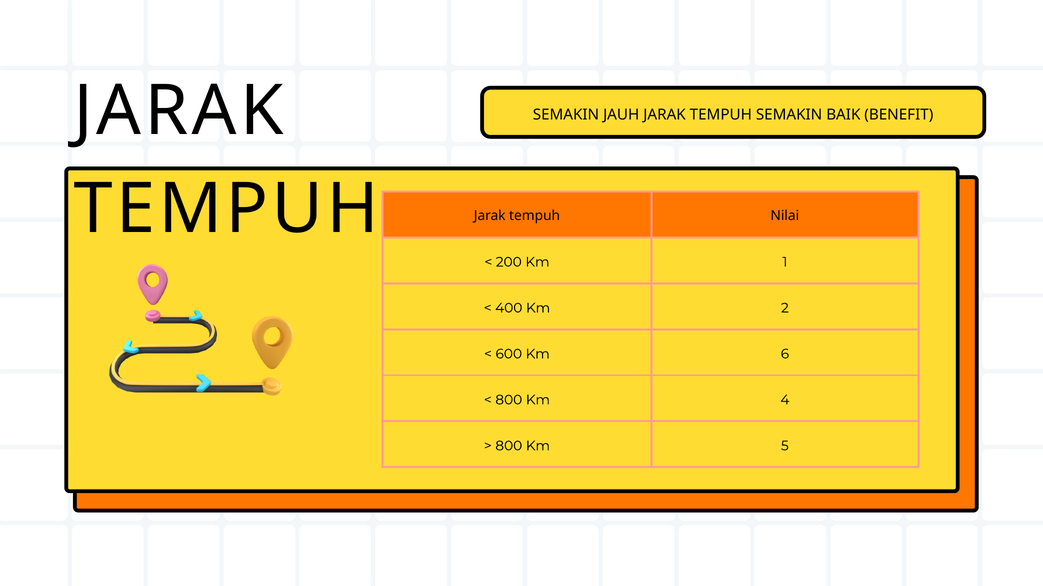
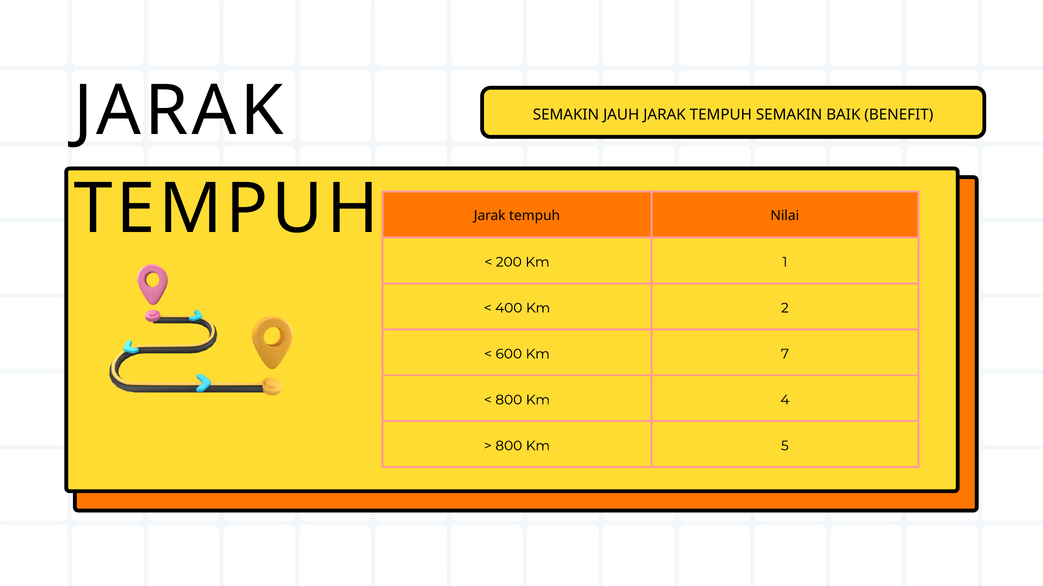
6: 6 -> 7
